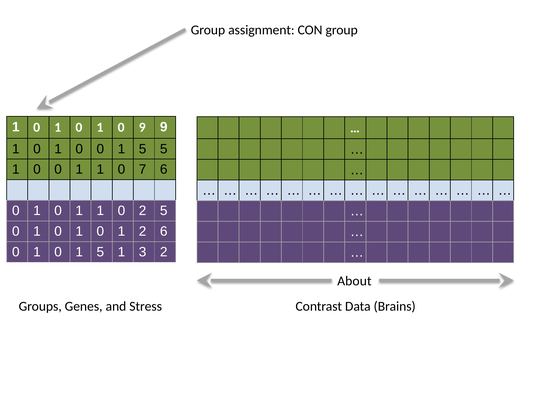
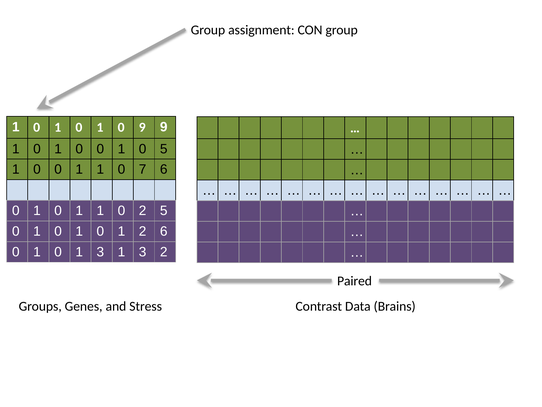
0 0 1 5: 5 -> 0
1 0 1 5: 5 -> 3
About: About -> Paired
